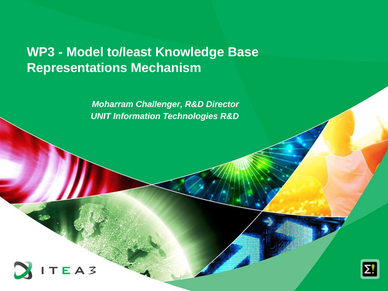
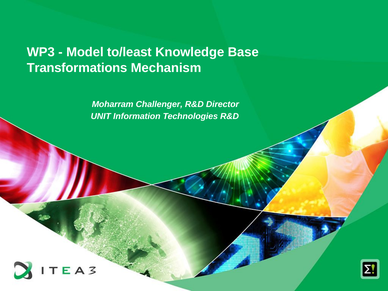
Representations: Representations -> Transformations
